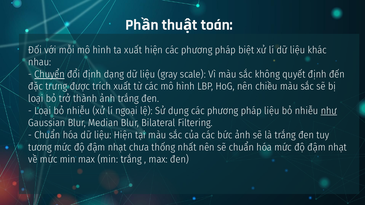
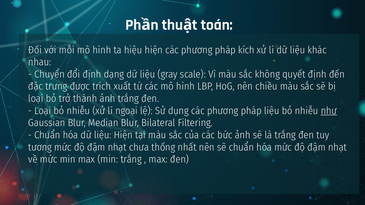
ta xuất: xuất -> hiệu
biệt: biệt -> kích
Chuyển underline: present -> none
